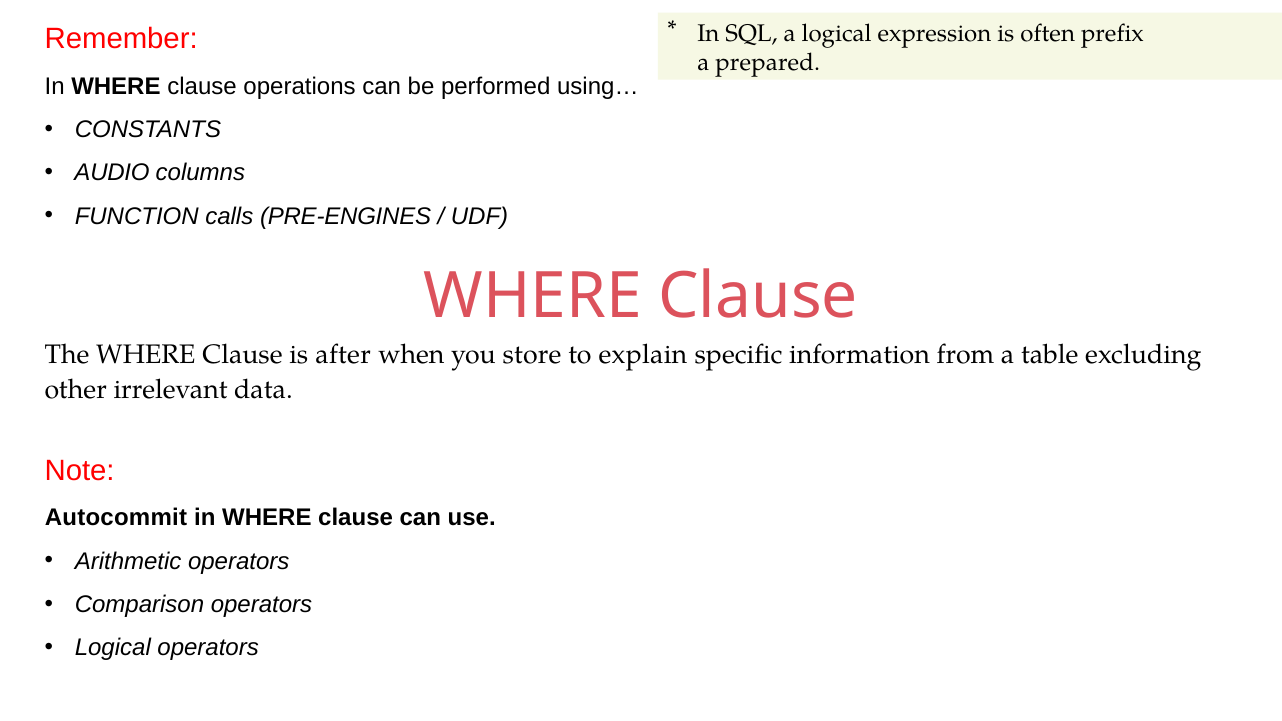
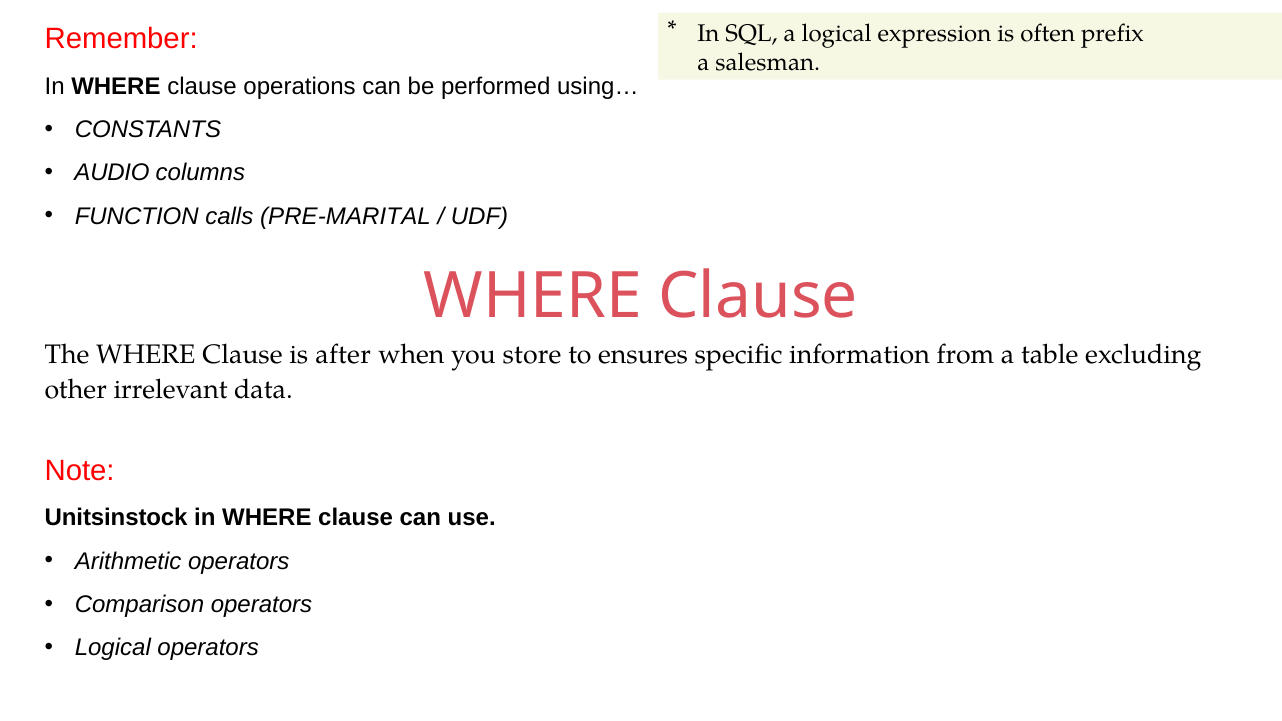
prepared: prepared -> salesman
PRE-ENGINES: PRE-ENGINES -> PRE-MARITAL
explain: explain -> ensures
Autocommit: Autocommit -> Unitsinstock
